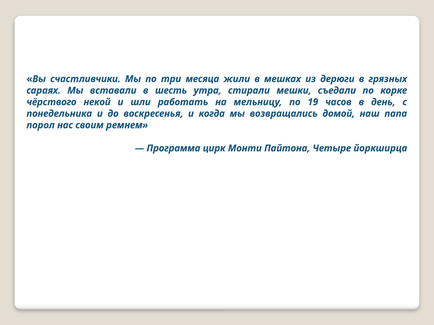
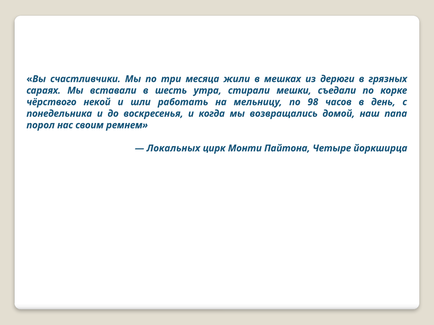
19: 19 -> 98
Программа: Программа -> Локальных
